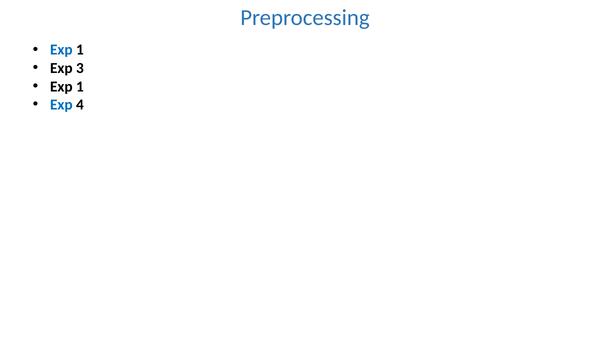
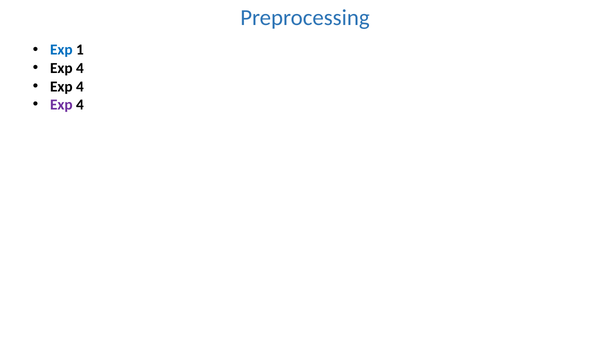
3 at (80, 68): 3 -> 4
1 at (80, 87): 1 -> 4
Exp at (61, 105) colour: blue -> purple
